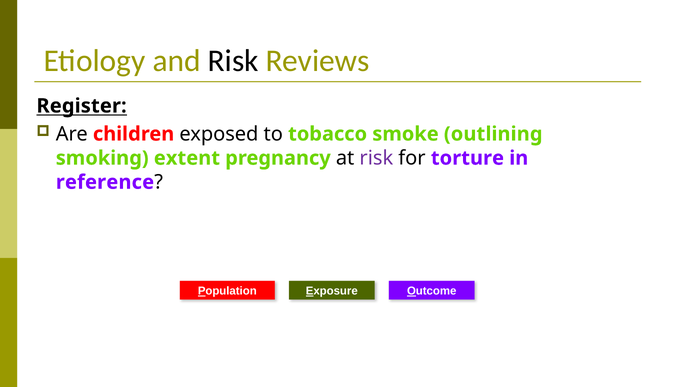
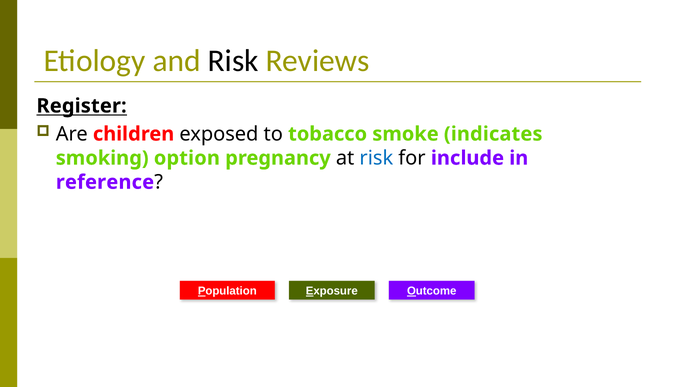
outlining: outlining -> indicates
extent: extent -> option
risk at (376, 158) colour: purple -> blue
torture: torture -> include
